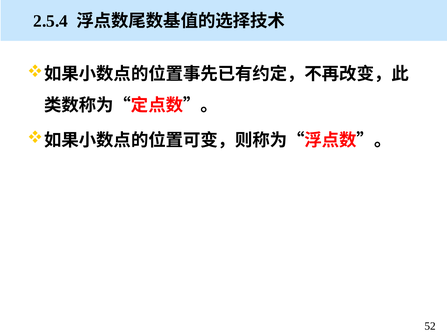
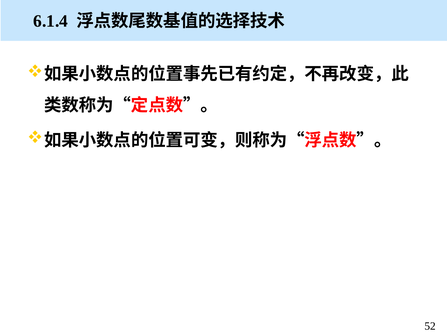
2.5.4: 2.5.4 -> 6.1.4
